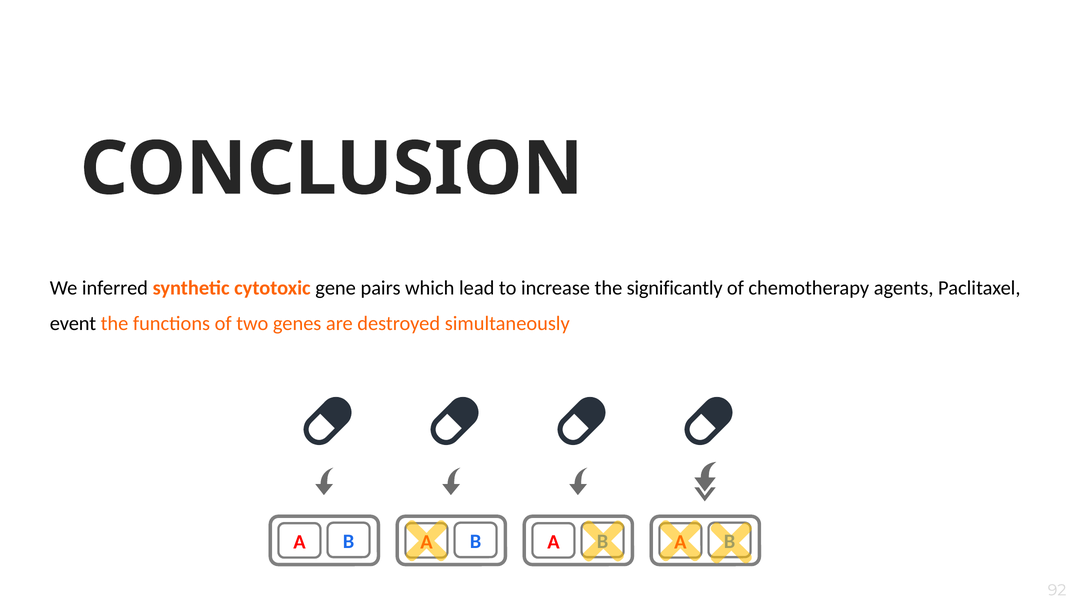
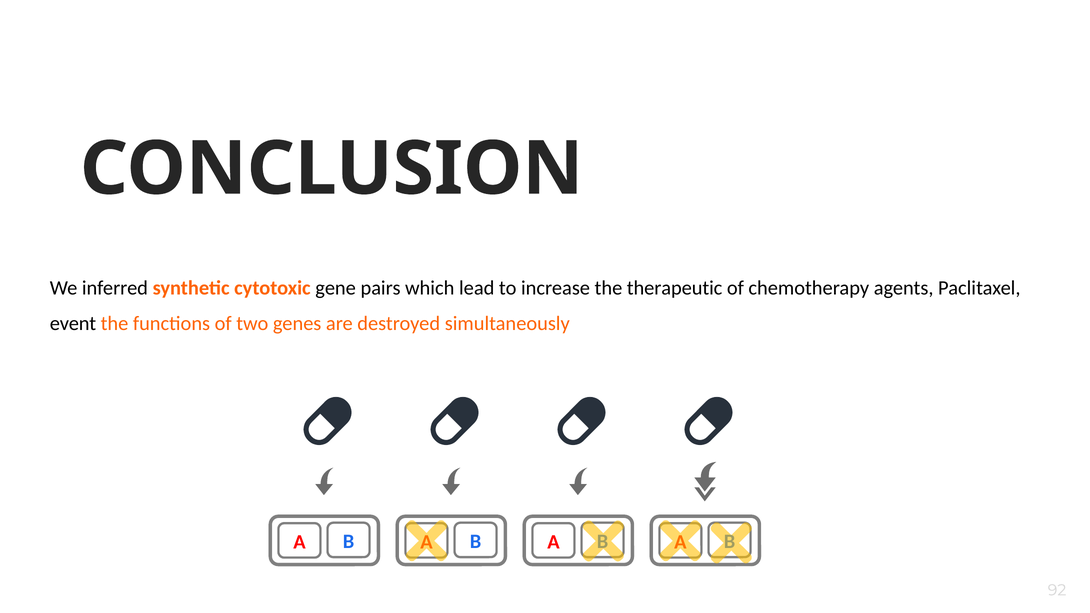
significantly: significantly -> therapeutic
